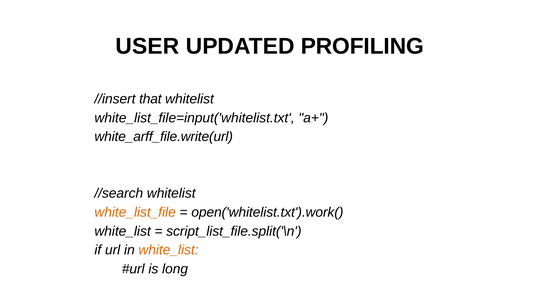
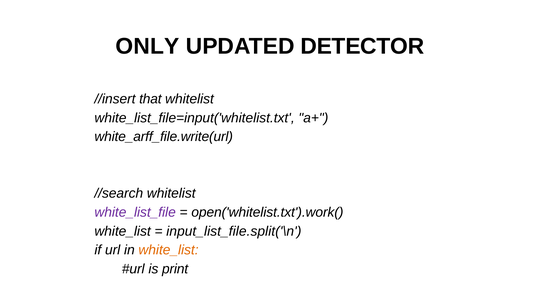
USER: USER -> ONLY
PROFILING: PROFILING -> DETECTOR
white_list_file colour: orange -> purple
script_list_file.split('\n: script_list_file.split('\n -> input_list_file.split('\n
long: long -> print
